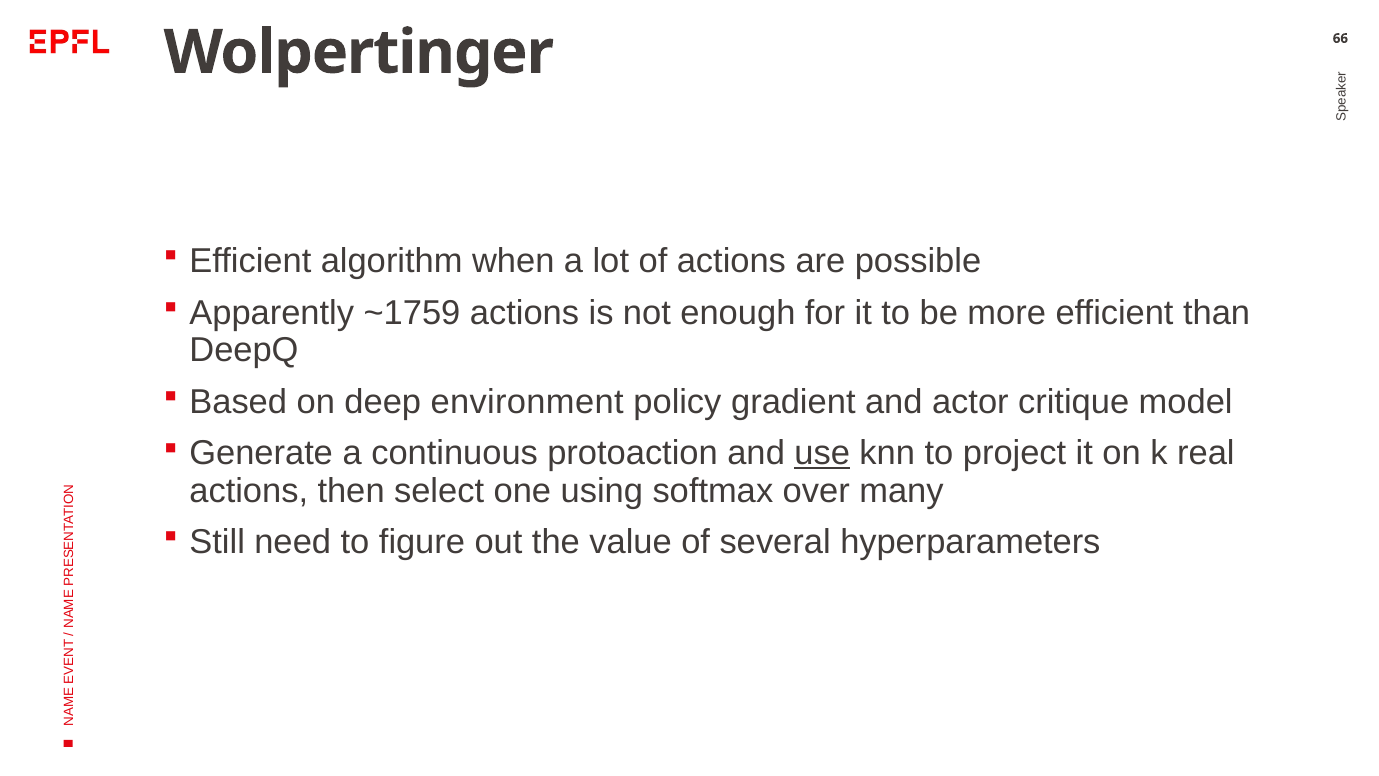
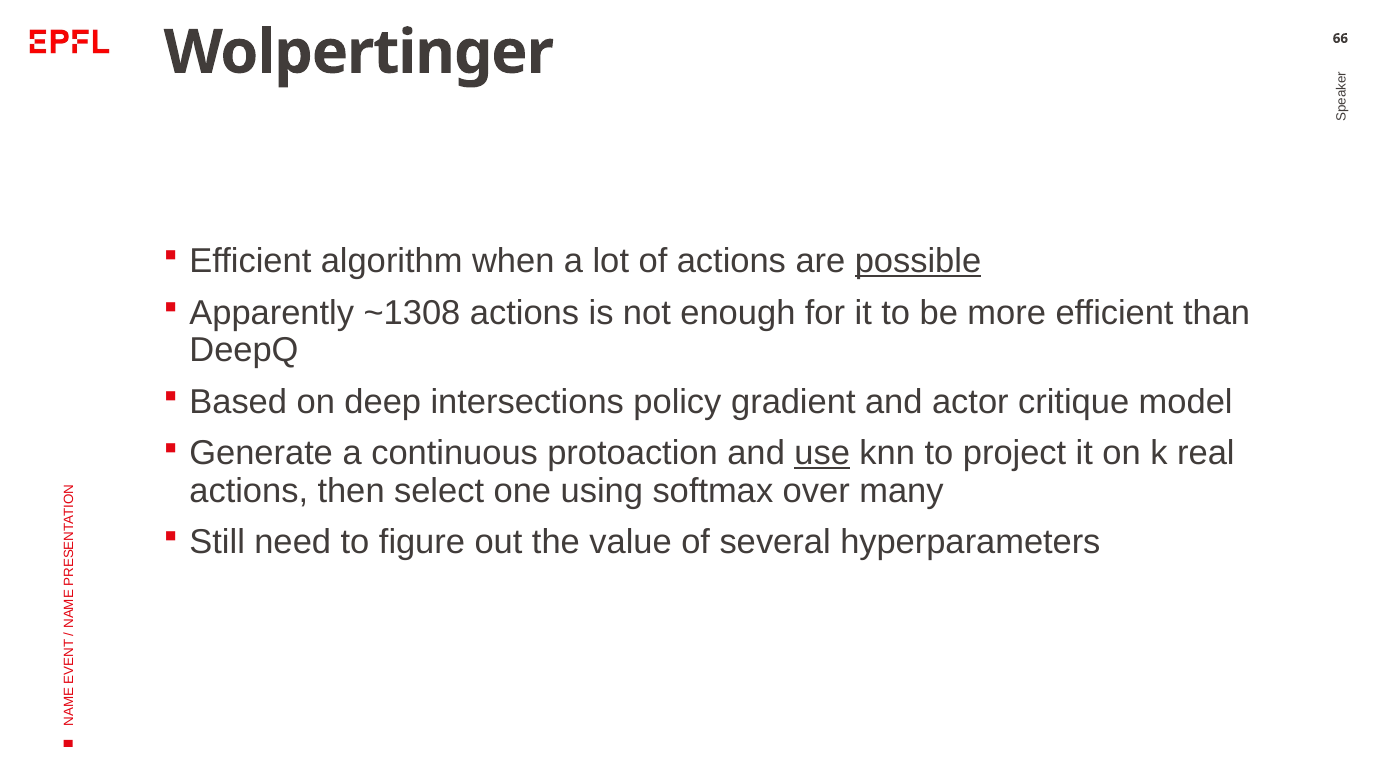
possible underline: none -> present
~1759: ~1759 -> ~1308
environment: environment -> intersections
